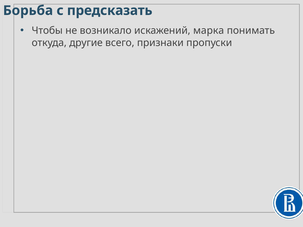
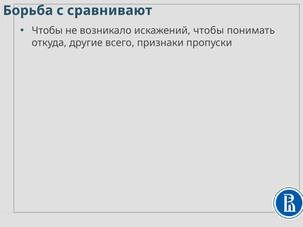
предсказать: предсказать -> сравнивают
искажений марка: марка -> чтобы
